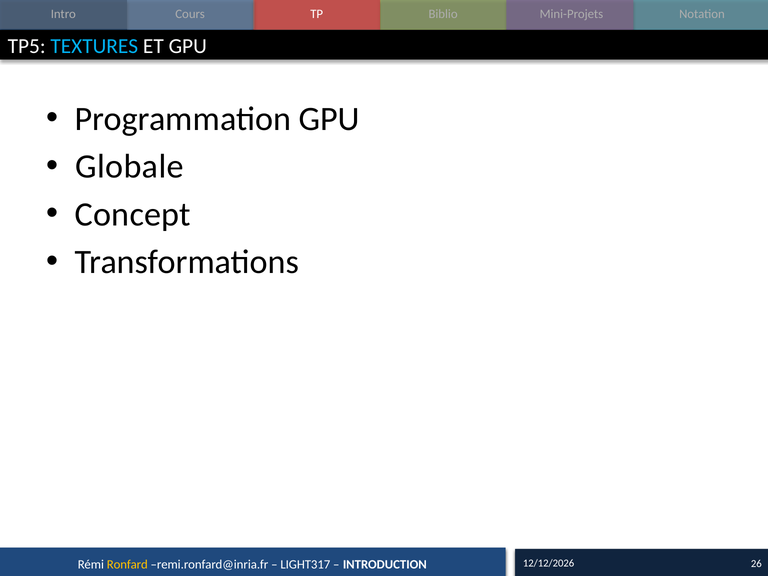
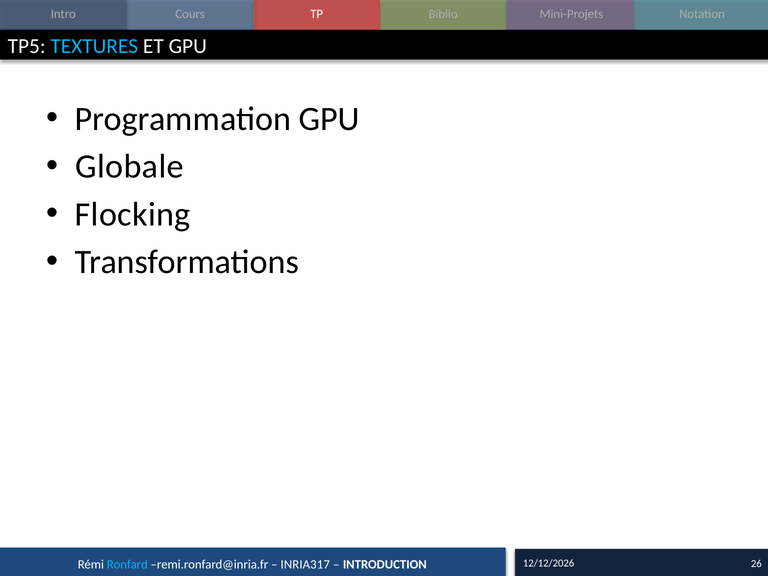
Concept: Concept -> Flocking
Ronfard colour: yellow -> light blue
LIGHT317: LIGHT317 -> INRIA317
